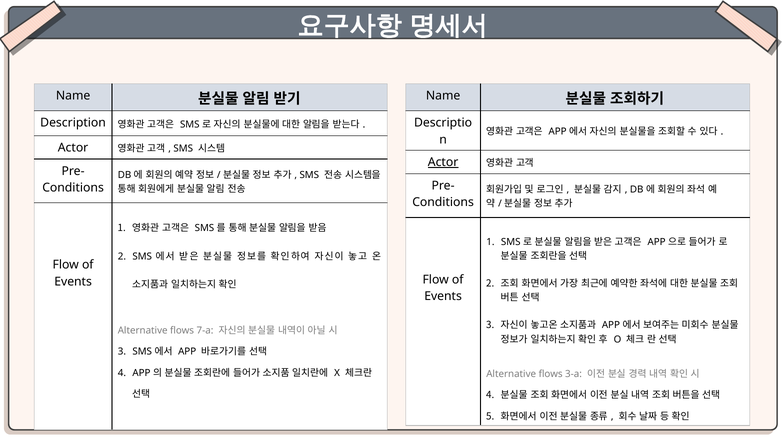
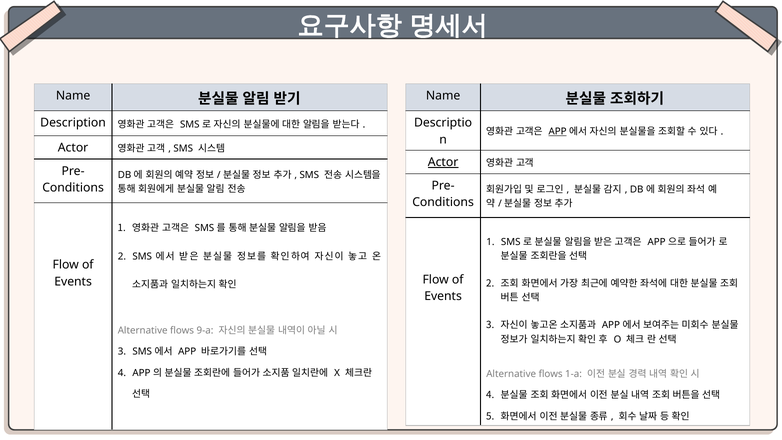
APP at (558, 132) underline: none -> present
7-a: 7-a -> 9-a
3-a: 3-a -> 1-a
